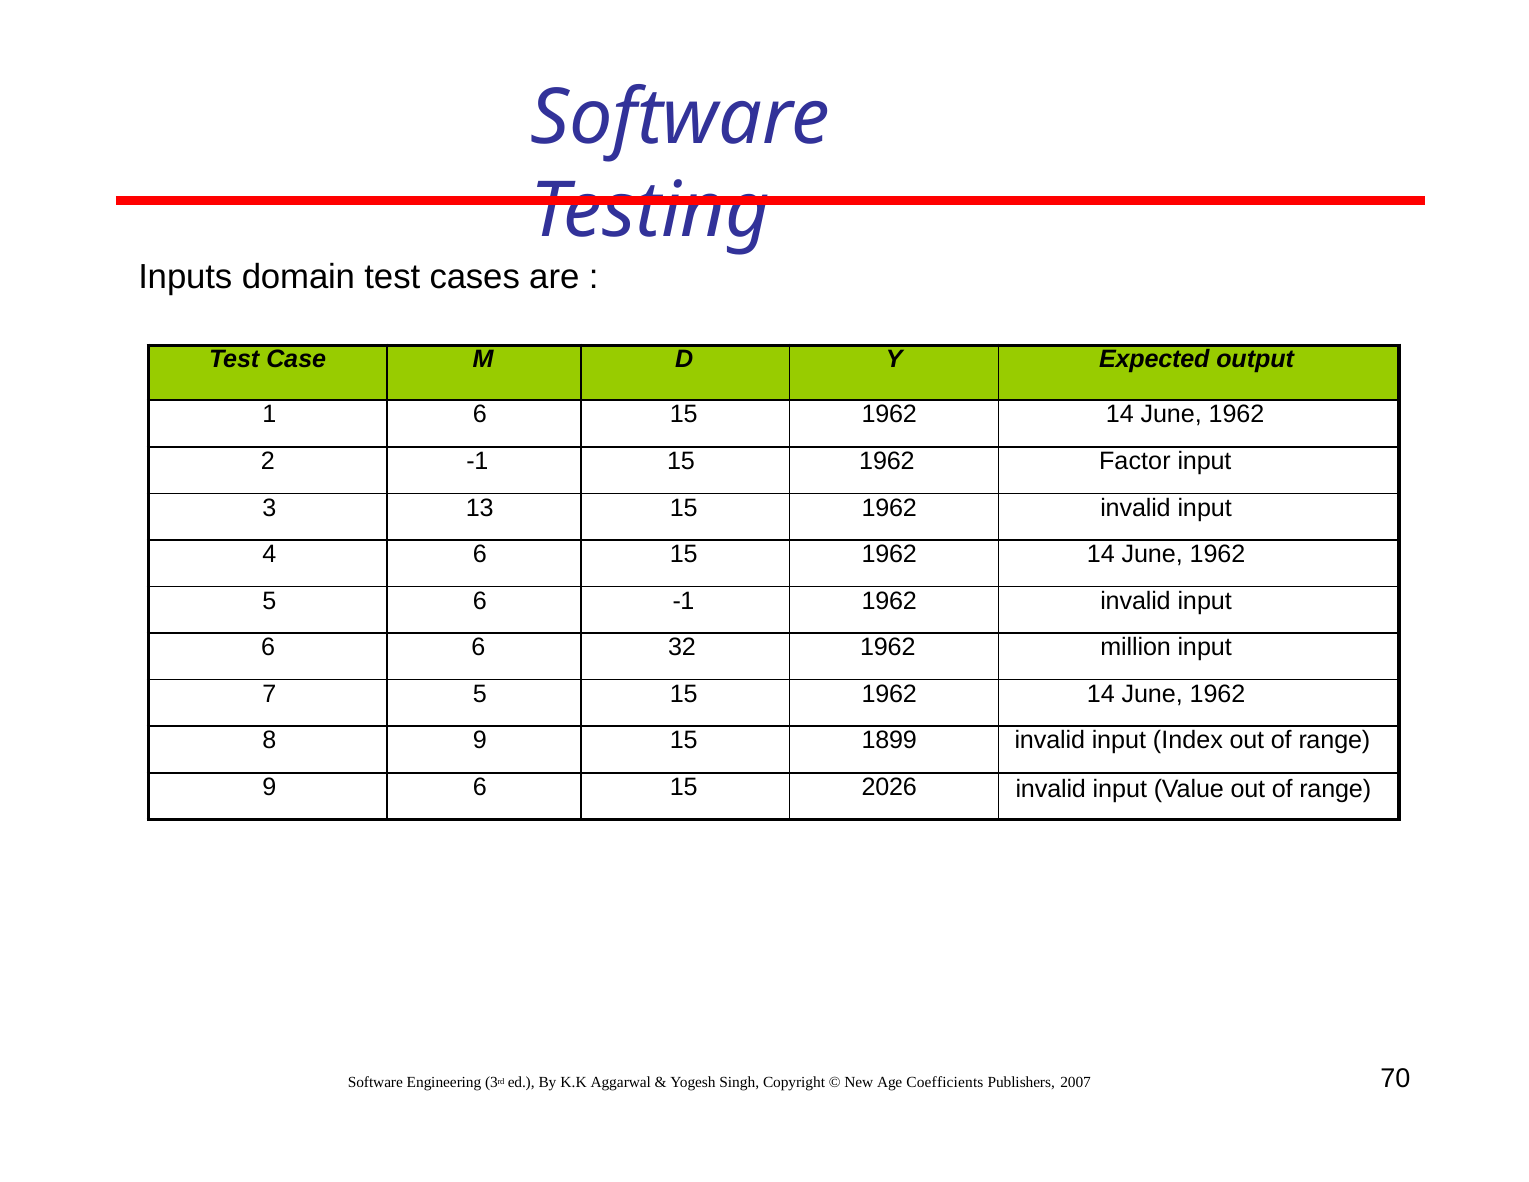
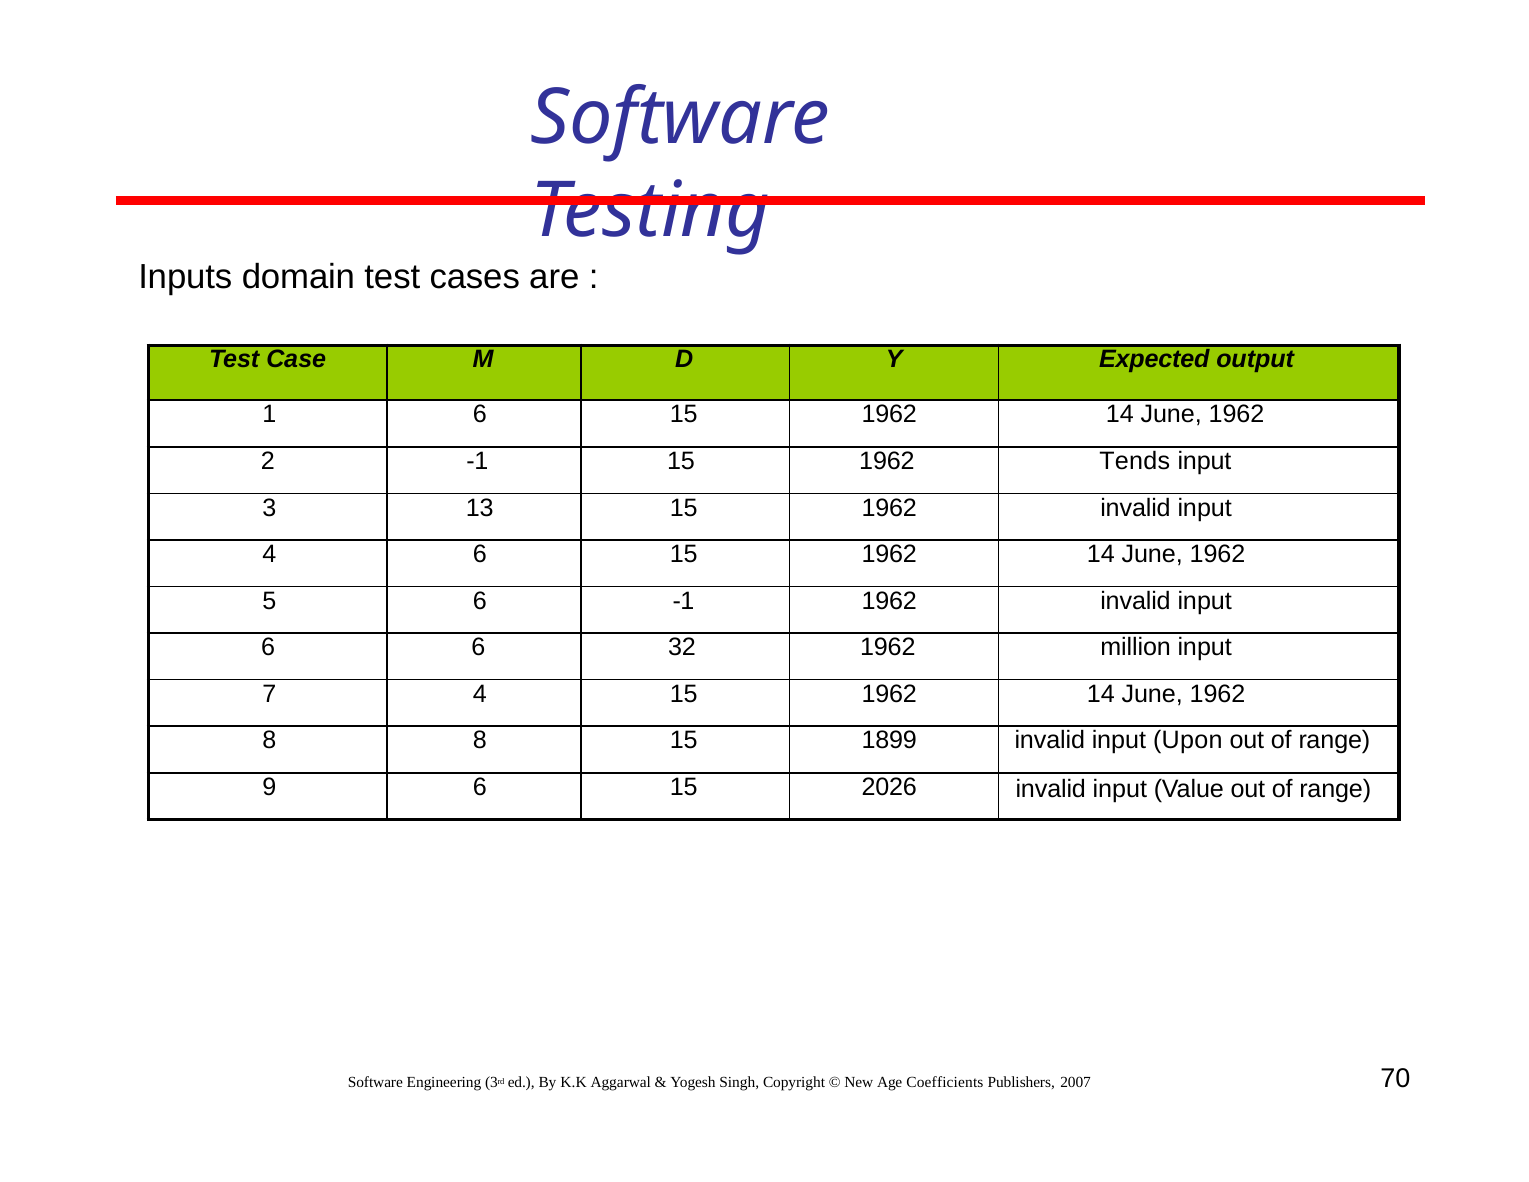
Factor: Factor -> Tends
7 5: 5 -> 4
8 9: 9 -> 8
Index: Index -> Upon
